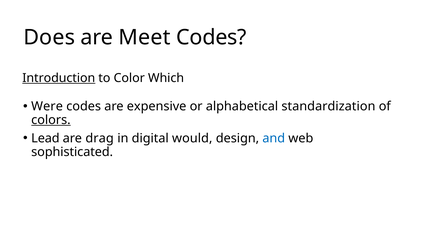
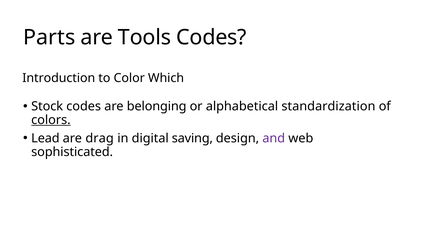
Does: Does -> Parts
Meet: Meet -> Tools
Introduction underline: present -> none
Were: Were -> Stock
expensive: expensive -> belonging
would: would -> saving
and colour: blue -> purple
